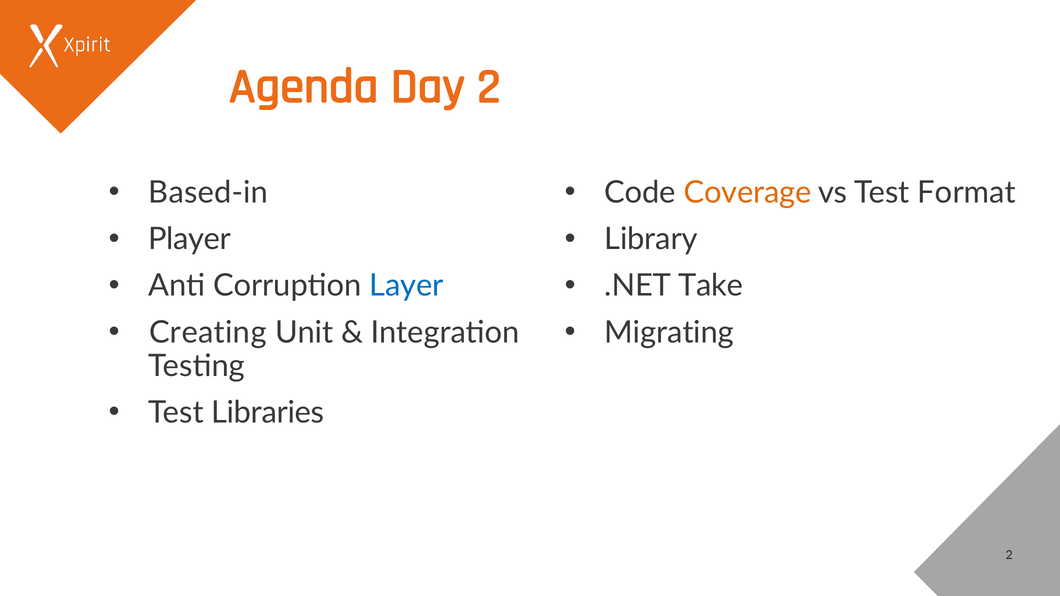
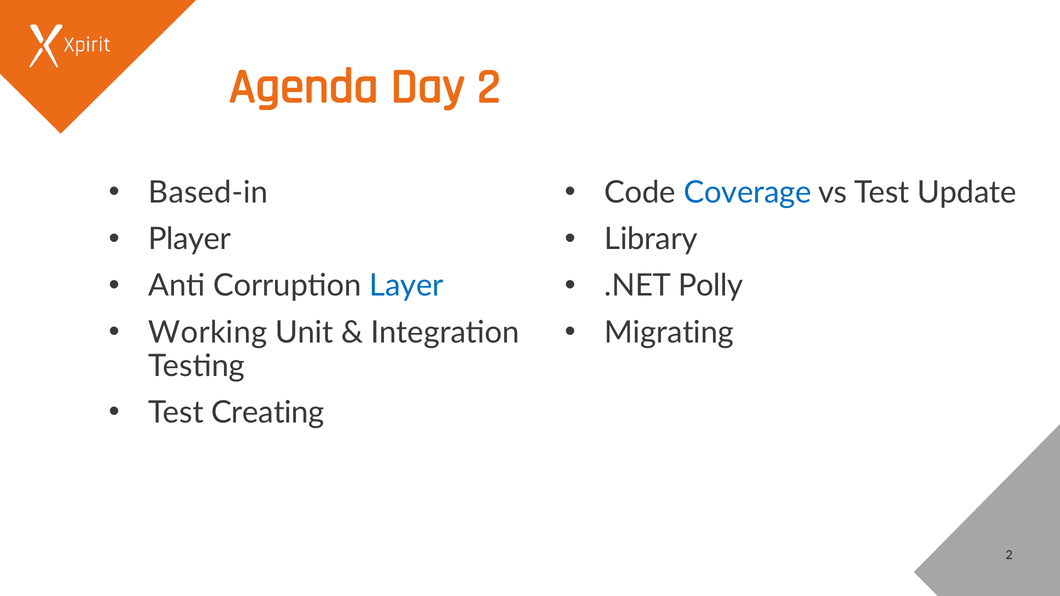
Coverage colour: orange -> blue
Format: Format -> Update
Take: Take -> Polly
Creating: Creating -> Working
Libraries: Libraries -> Creating
